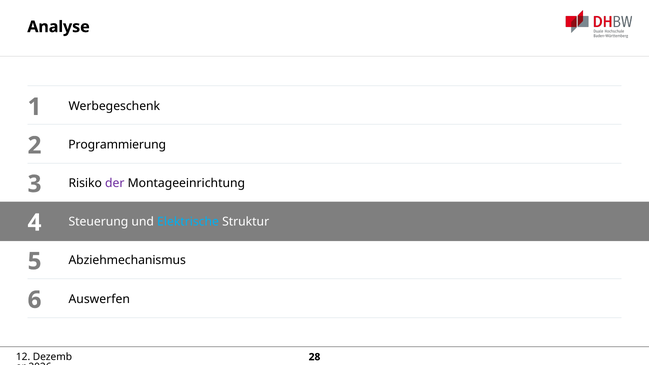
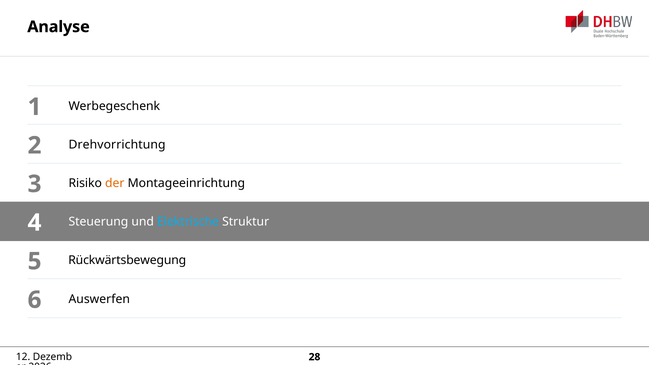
Programmierung: Programmierung -> Drehvorrichtung
der colour: purple -> orange
Abziehmechanismus: Abziehmechanismus -> Rückwärtsbewegung
